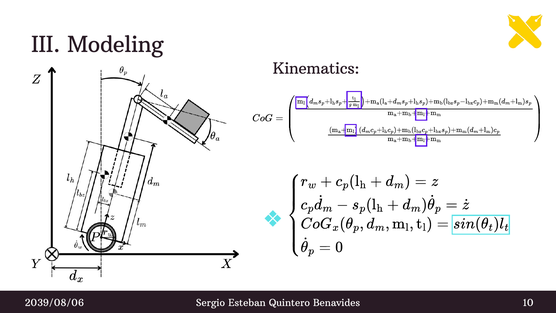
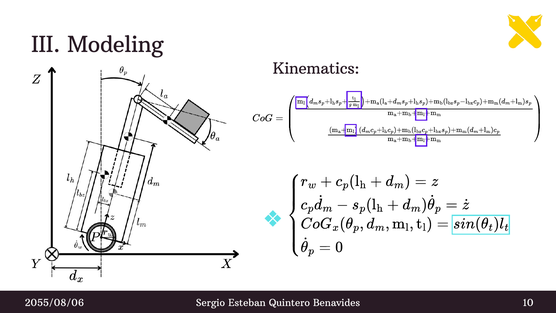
2039/08/06: 2039/08/06 -> 2055/08/06
